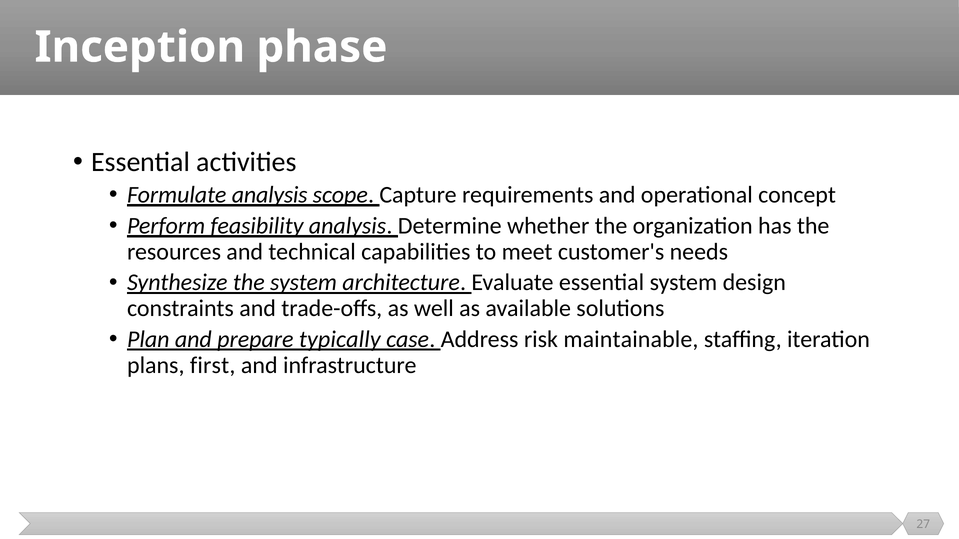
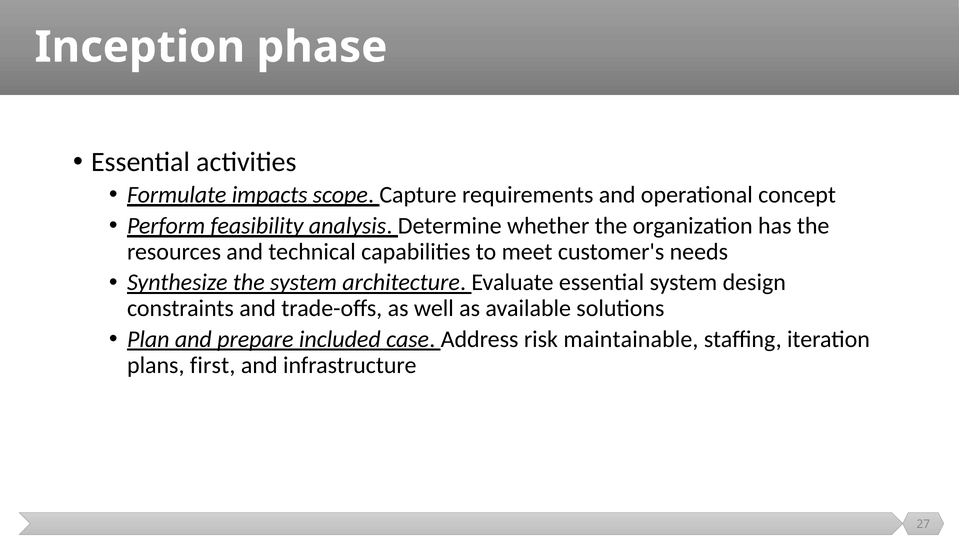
Formulate analysis: analysis -> impacts
typically: typically -> included
